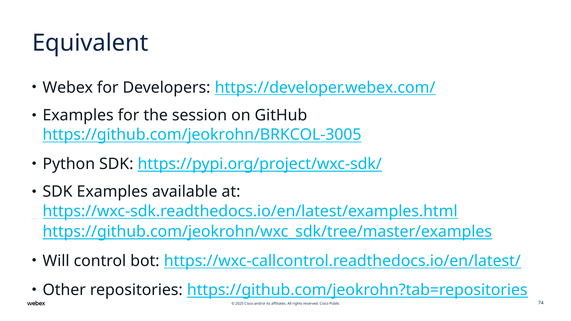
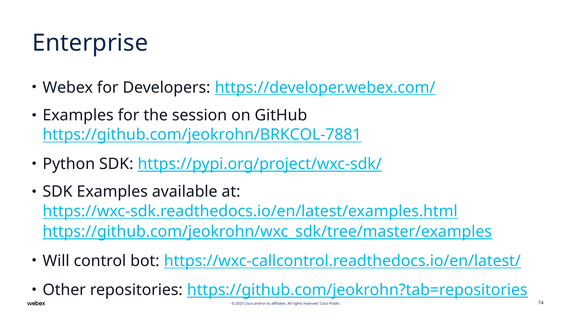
Equivalent: Equivalent -> Enterprise
https://github.com/jeokrohn/BRKCOL-3005: https://github.com/jeokrohn/BRKCOL-3005 -> https://github.com/jeokrohn/BRKCOL-7881
